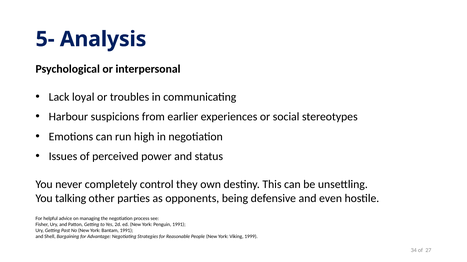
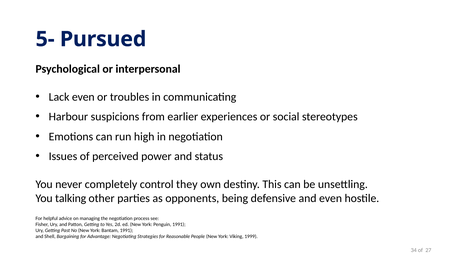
Analysis: Analysis -> Pursued
Lack loyal: loyal -> even
